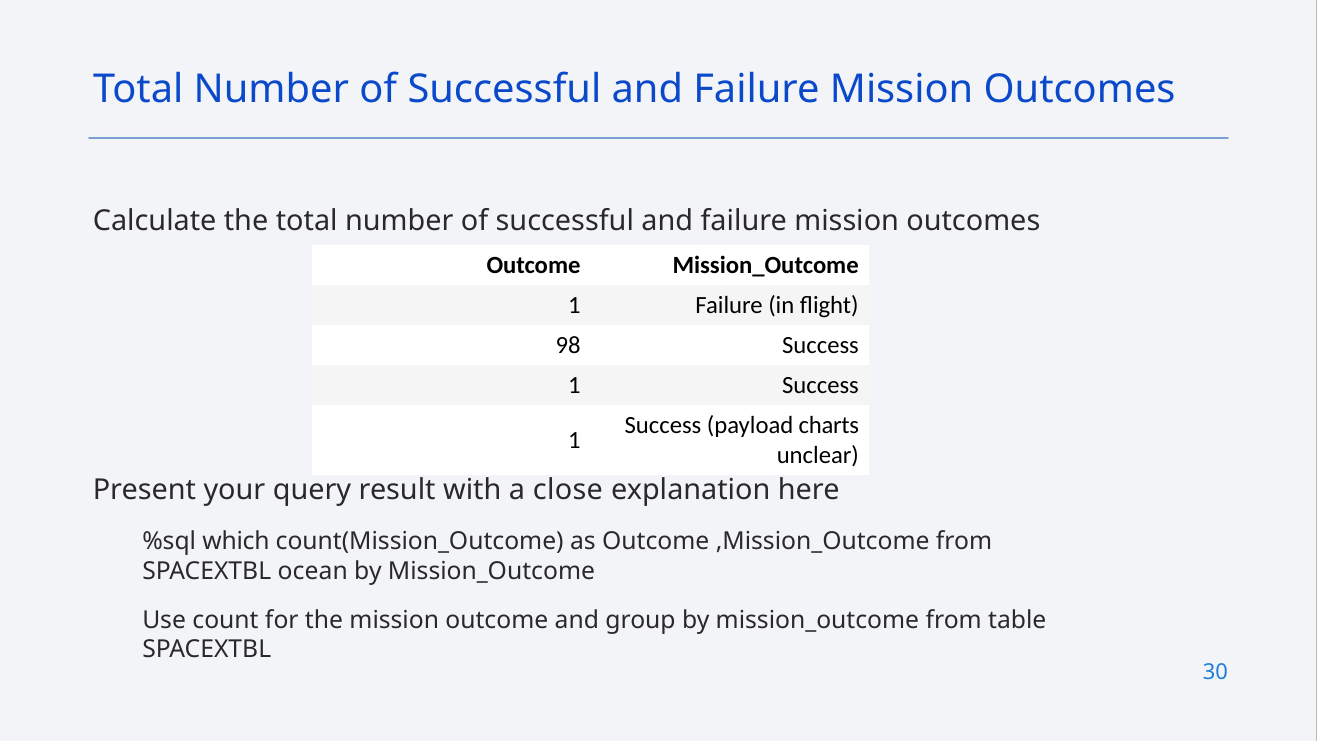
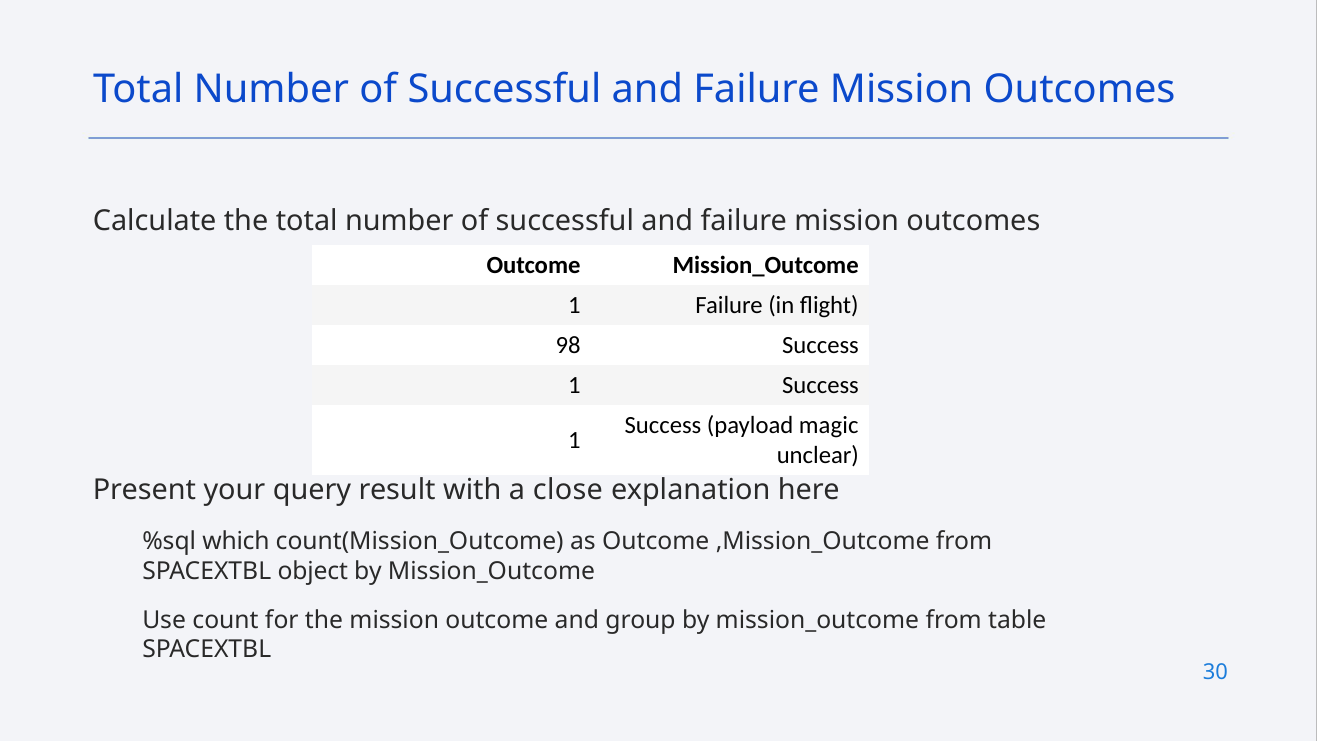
charts: charts -> magic
ocean: ocean -> object
